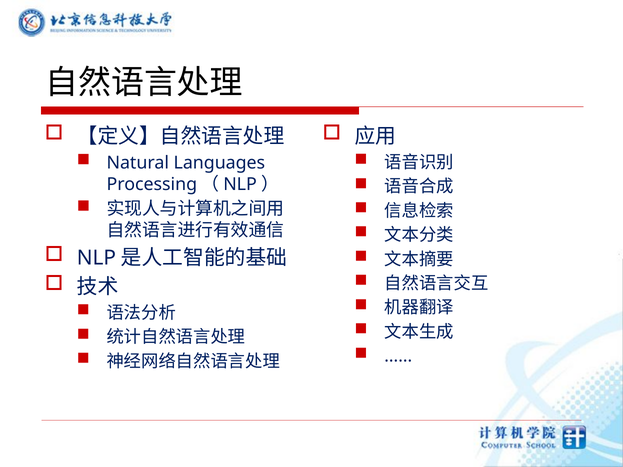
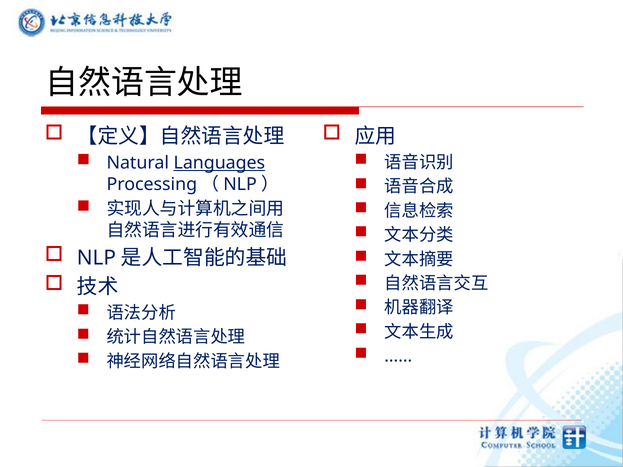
Languages underline: none -> present
